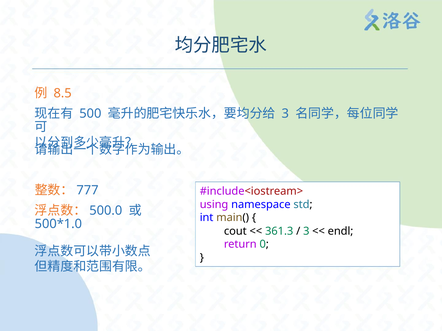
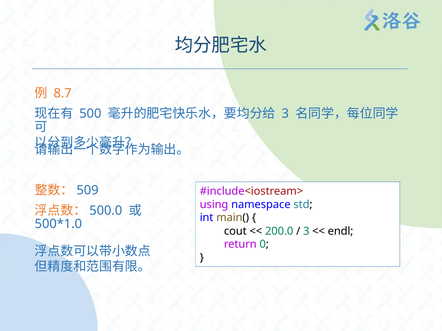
8.5: 8.5 -> 8.7
777: 777 -> 509
361.3: 361.3 -> 200.0
